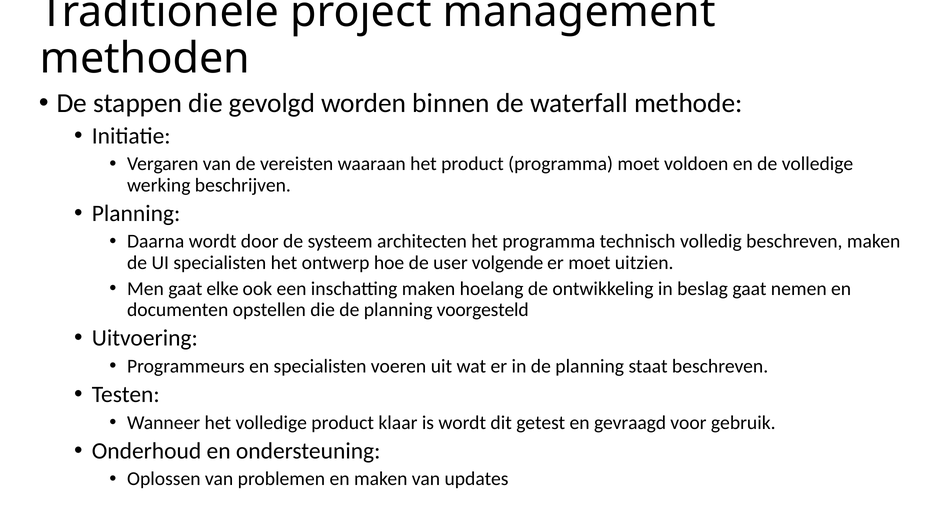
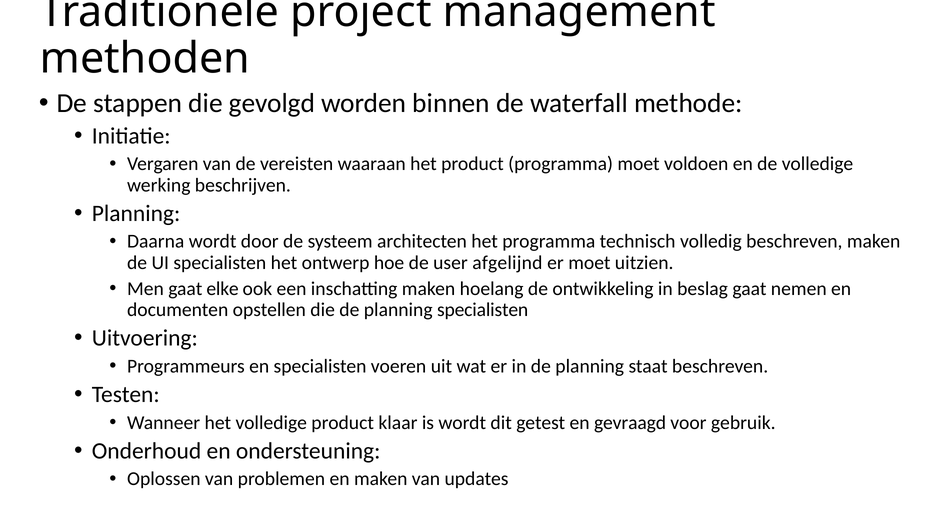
volgende: volgende -> afgelijnd
planning voorgesteld: voorgesteld -> specialisten
